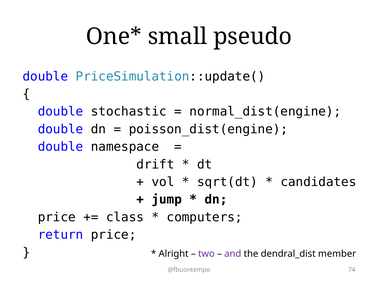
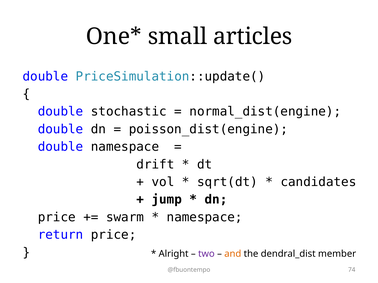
pseudo: pseudo -> articles
class: class -> swarm
computers at (205, 218): computers -> namespace
and colour: purple -> orange
